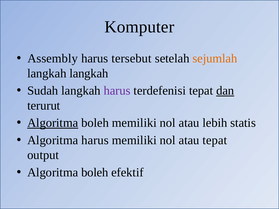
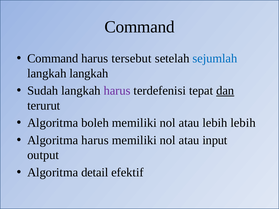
Komputer at (139, 27): Komputer -> Command
Assembly at (53, 59): Assembly -> Command
sejumlah colour: orange -> blue
Algoritma at (53, 123) underline: present -> none
lebih statis: statis -> lebih
atau tepat: tepat -> input
boleh at (95, 173): boleh -> detail
